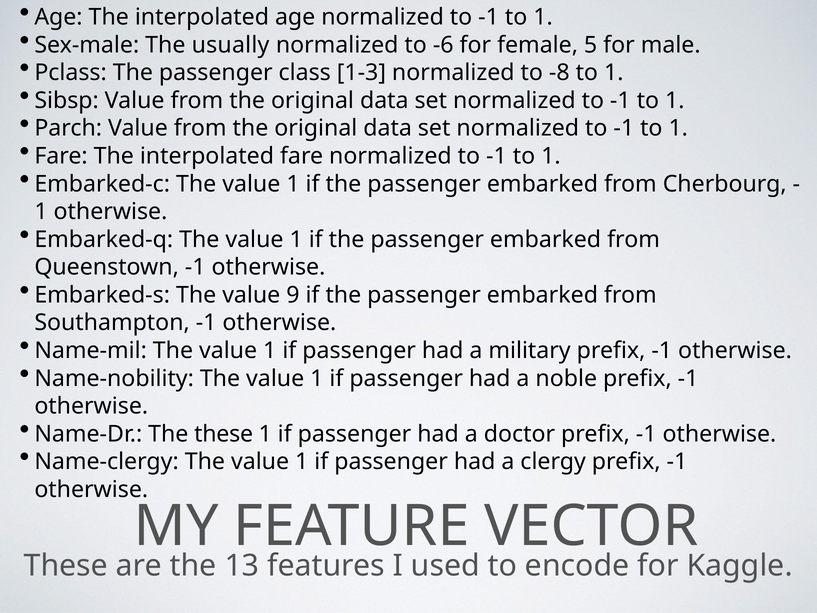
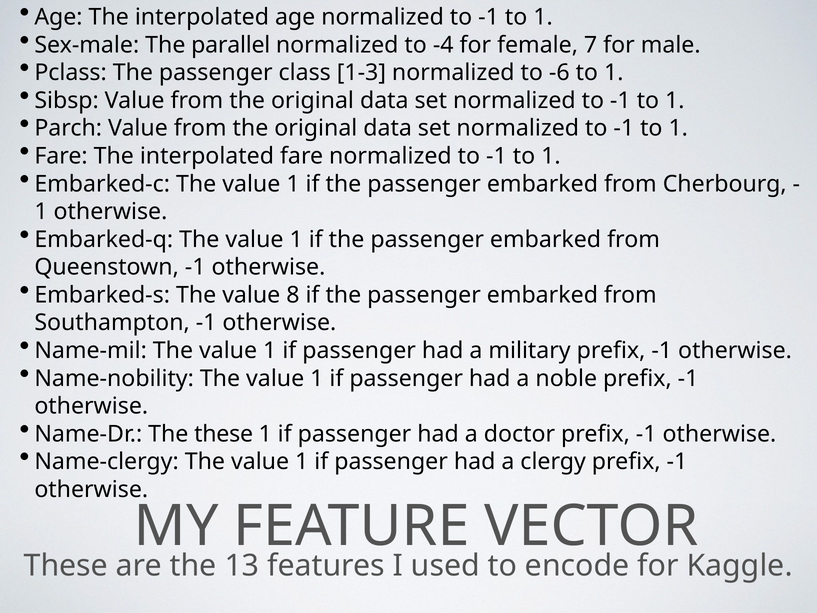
usually: usually -> parallel
-6: -6 -> -4
5: 5 -> 7
-8: -8 -> -6
9: 9 -> 8
